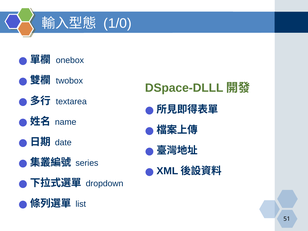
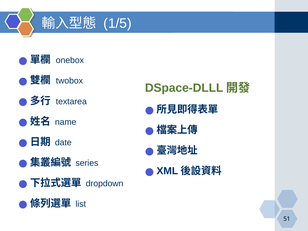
1/0: 1/0 -> 1/5
